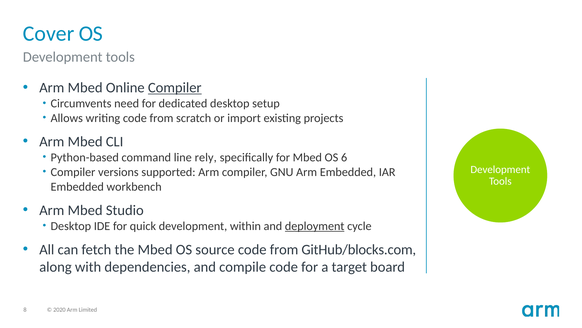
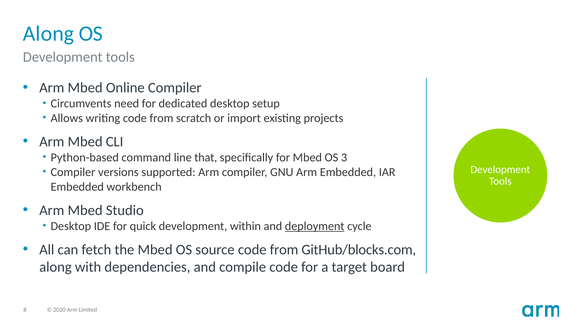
Cover at (49, 33): Cover -> Along
Compiler at (175, 88) underline: present -> none
rely: rely -> that
6: 6 -> 3
